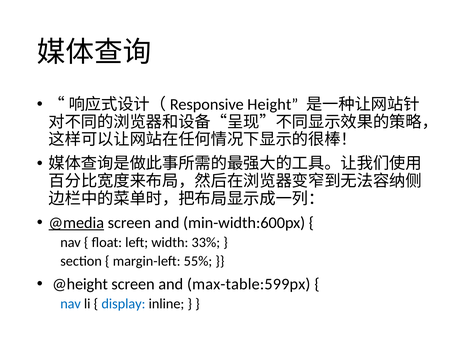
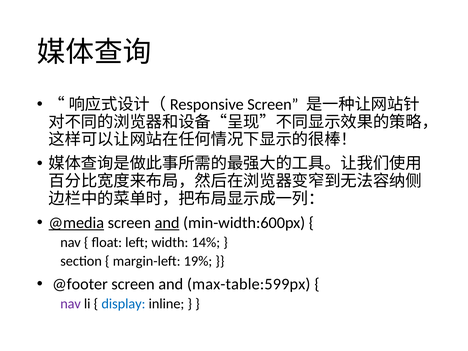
Height at (273, 104): Height -> Screen
and at (167, 223) underline: none -> present
33%: 33% -> 14%
55%: 55% -> 19%
@height: @height -> @footer
nav at (71, 304) colour: blue -> purple
